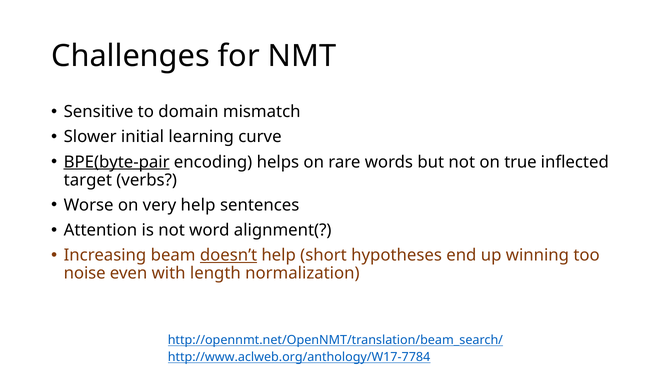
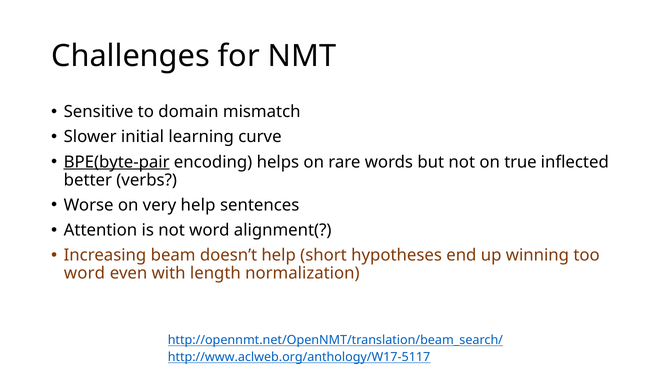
target: target -> better
doesn’t underline: present -> none
noise at (85, 274): noise -> word
http://www.aclweb.org/anthology/W17-7784: http://www.aclweb.org/anthology/W17-7784 -> http://www.aclweb.org/anthology/W17-5117
